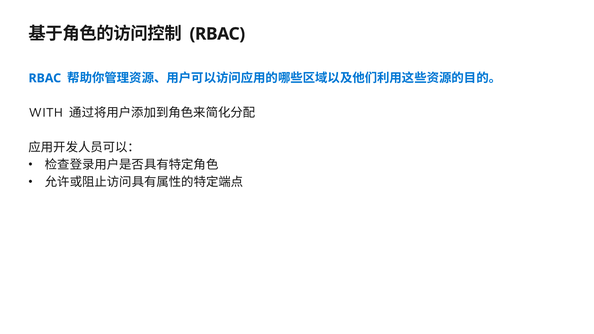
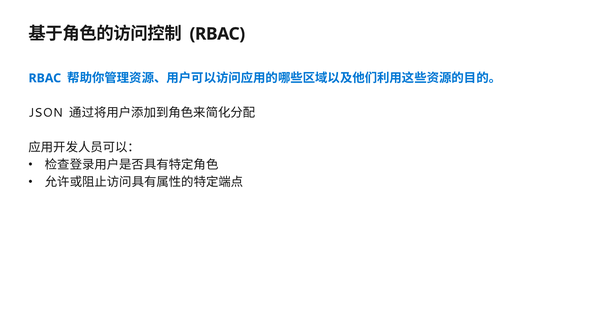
WITH: WITH -> JSON
